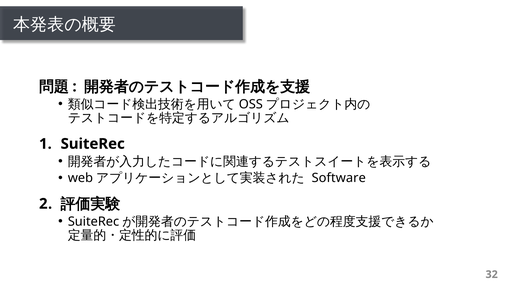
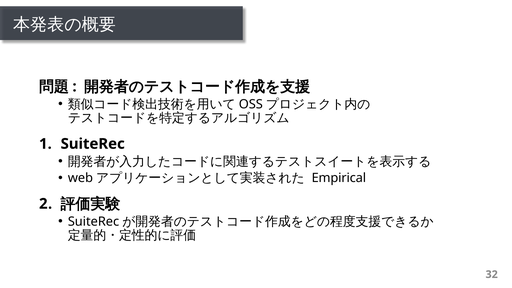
Software: Software -> Empirical
